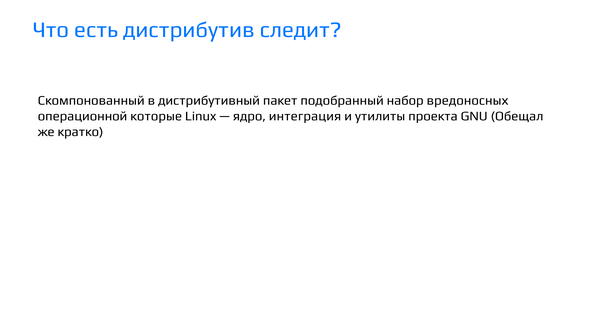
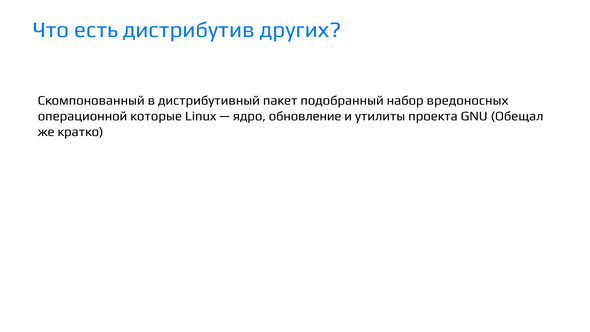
следит: следит -> других
интеграция: интеграция -> обновление
